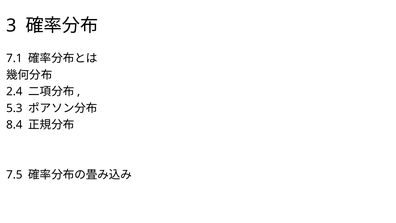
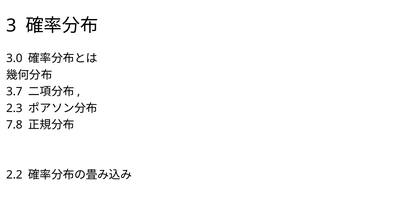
7.1: 7.1 -> 3.0
2.4: 2.4 -> 3.7
5.3: 5.3 -> 2.3
8.4: 8.4 -> 7.8
7.5: 7.5 -> 2.2
